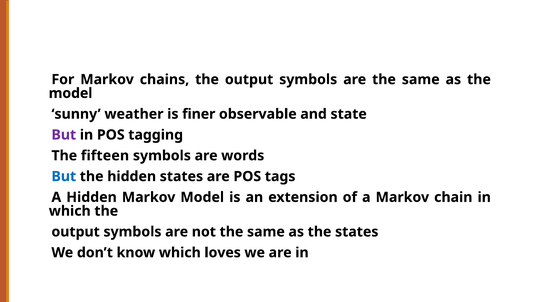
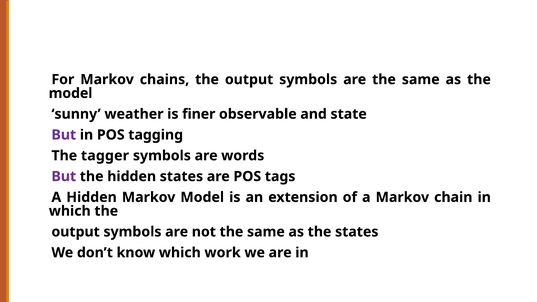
fifteen: fifteen -> tagger
But at (64, 176) colour: blue -> purple
loves: loves -> work
